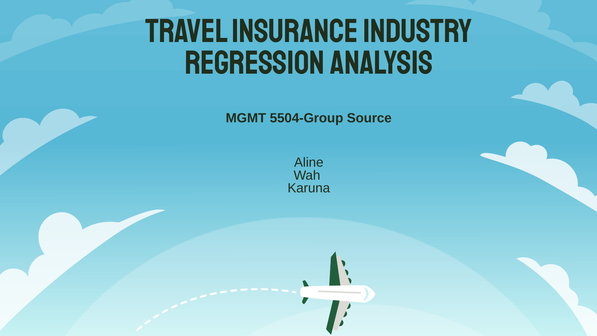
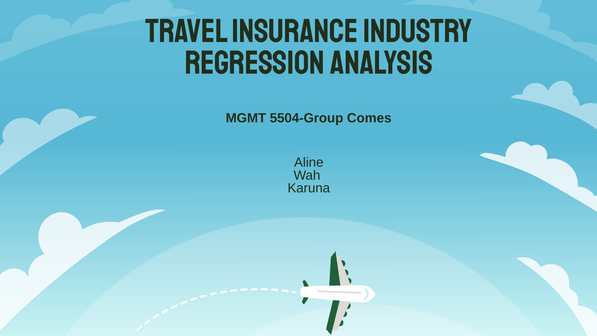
Source: Source -> Comes
